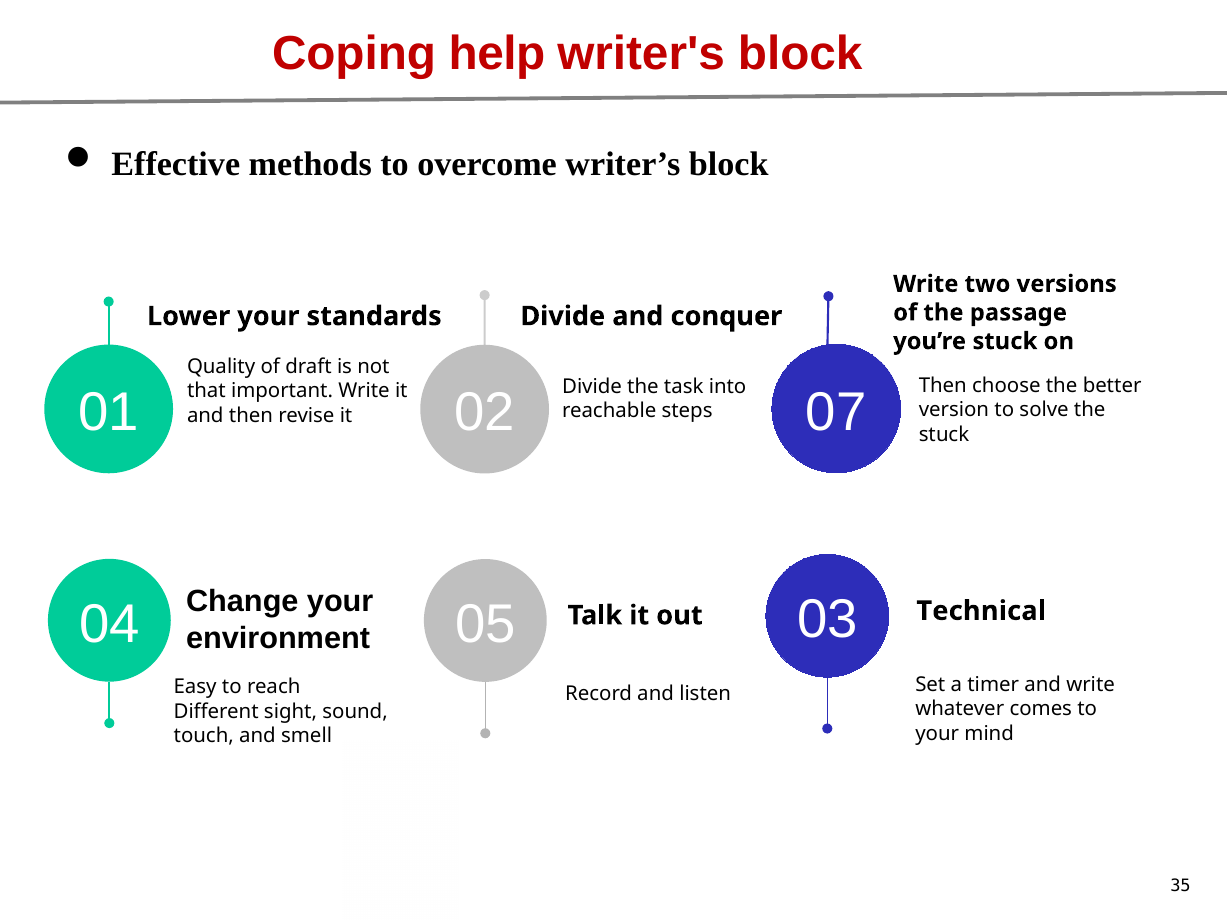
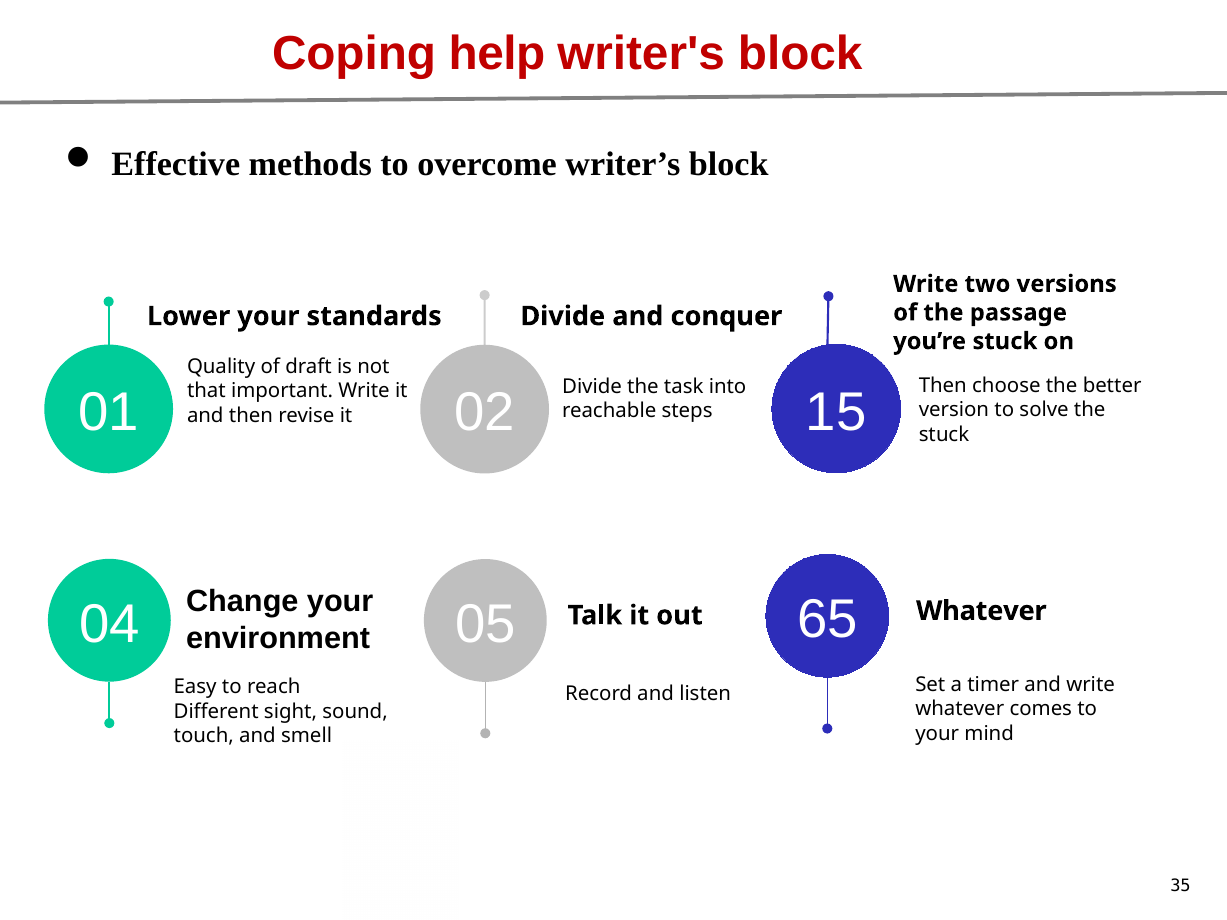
07: 07 -> 15
03: 03 -> 65
out Technical: Technical -> Whatever
